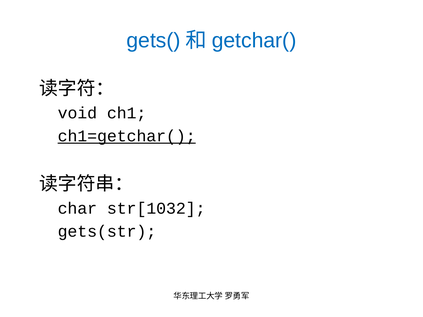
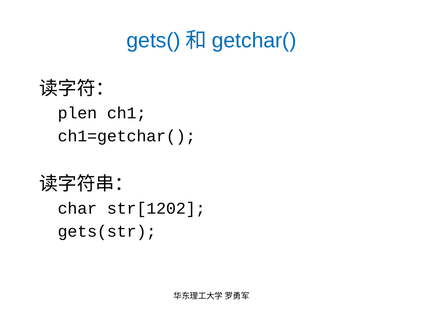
void: void -> plen
ch1=getchar( underline: present -> none
str[1032: str[1032 -> str[1202
